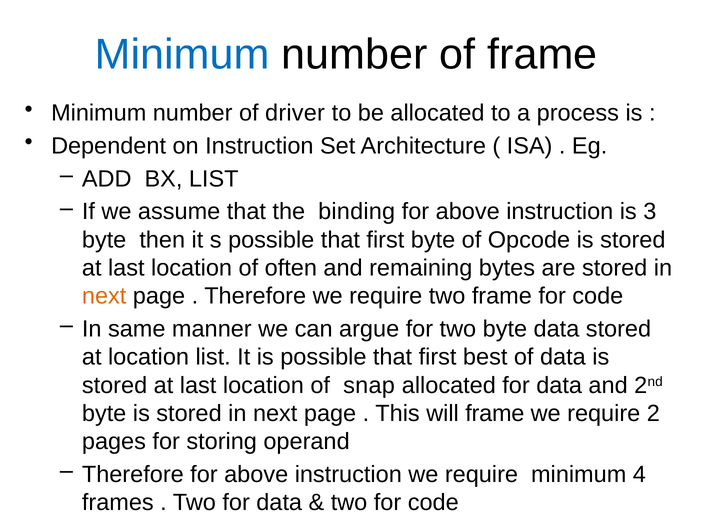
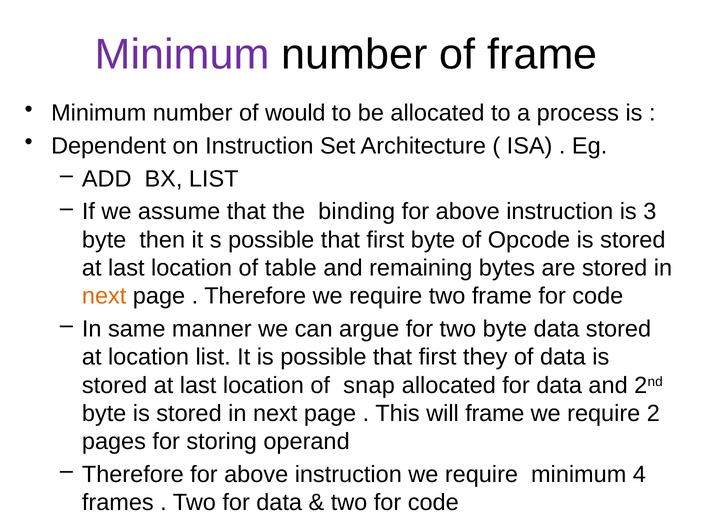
Minimum at (182, 55) colour: blue -> purple
driver: driver -> would
often: often -> table
best: best -> they
